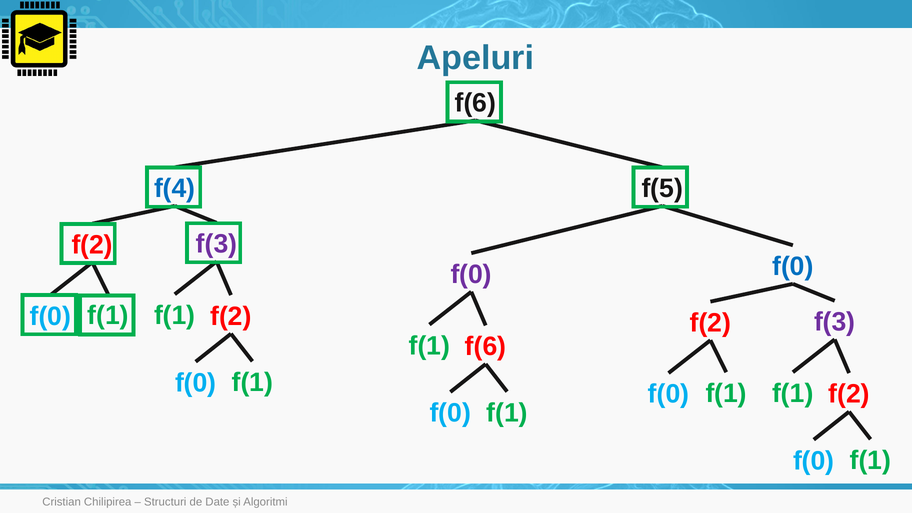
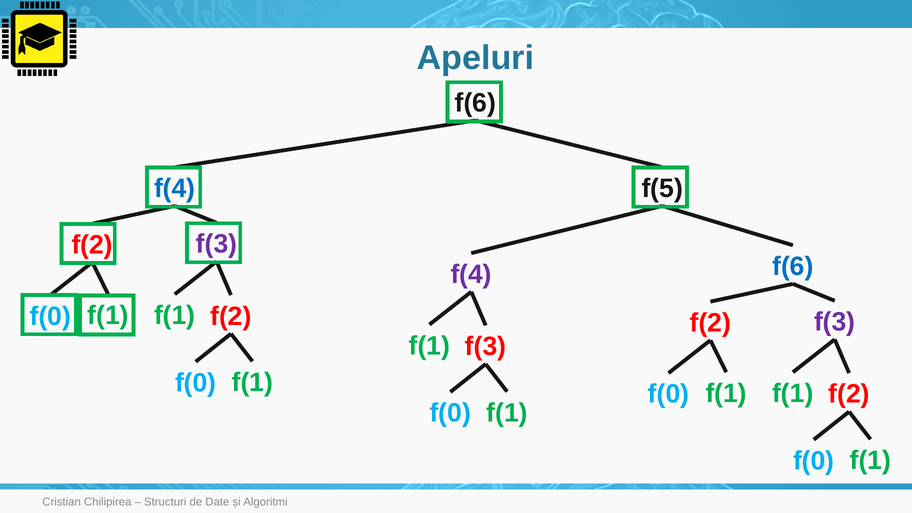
f(0 at (793, 266): f(0 -> f(6
f(0 at (471, 274): f(0 -> f(4
f(6 at (486, 347): f(6 -> f(3
